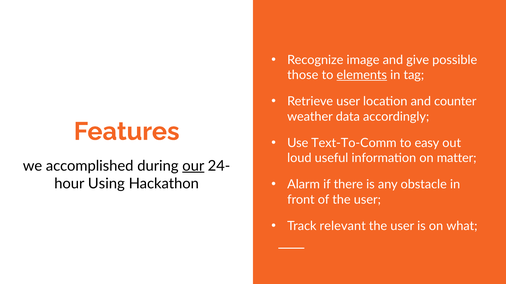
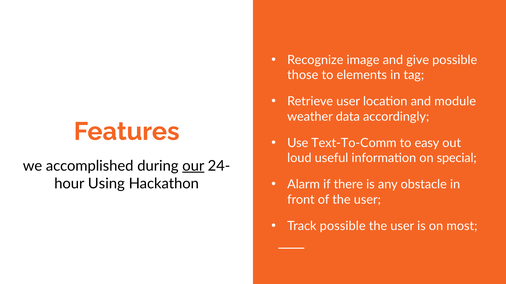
elements underline: present -> none
counter: counter -> module
matter: matter -> special
Track relevant: relevant -> possible
what: what -> most
